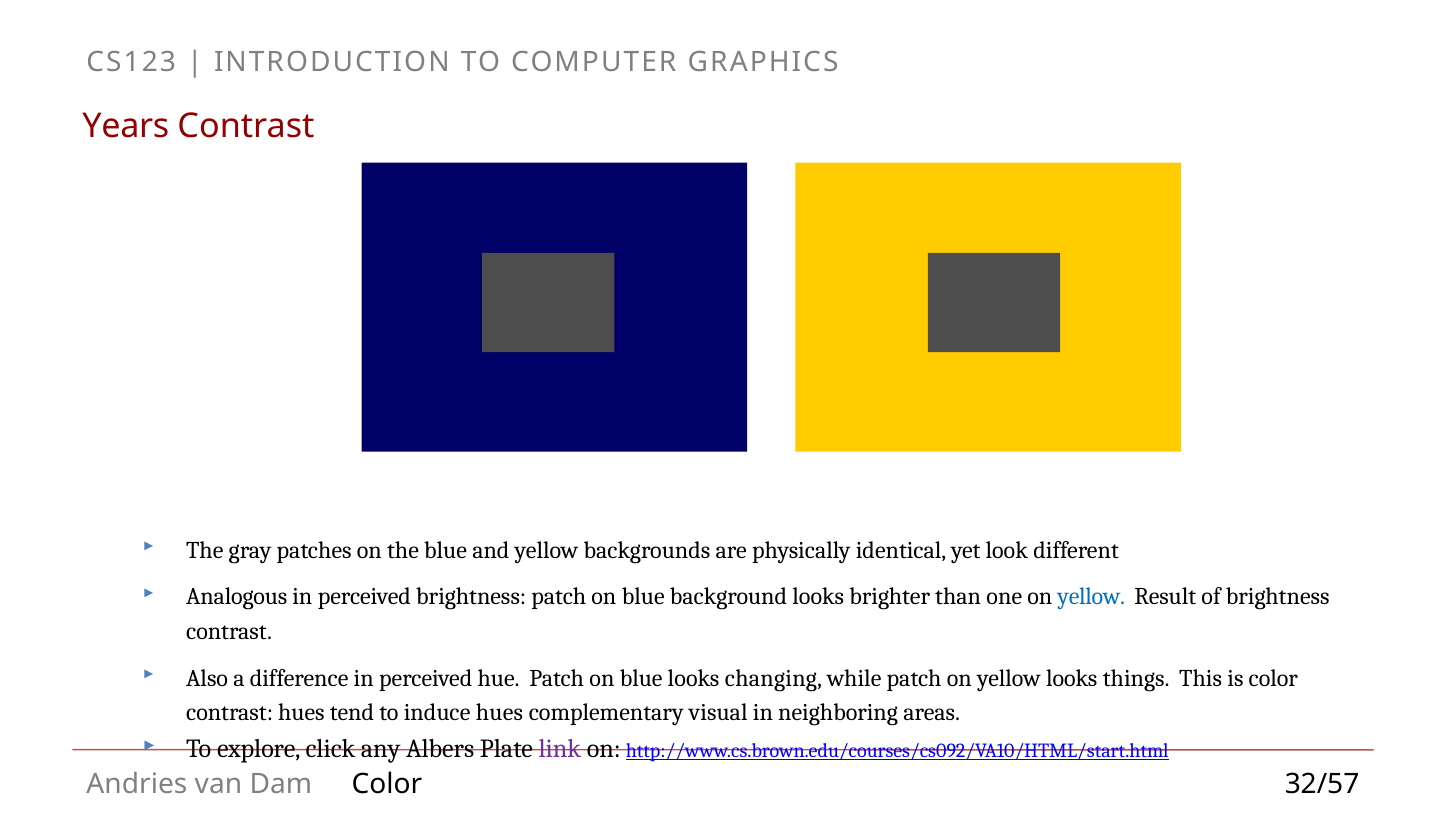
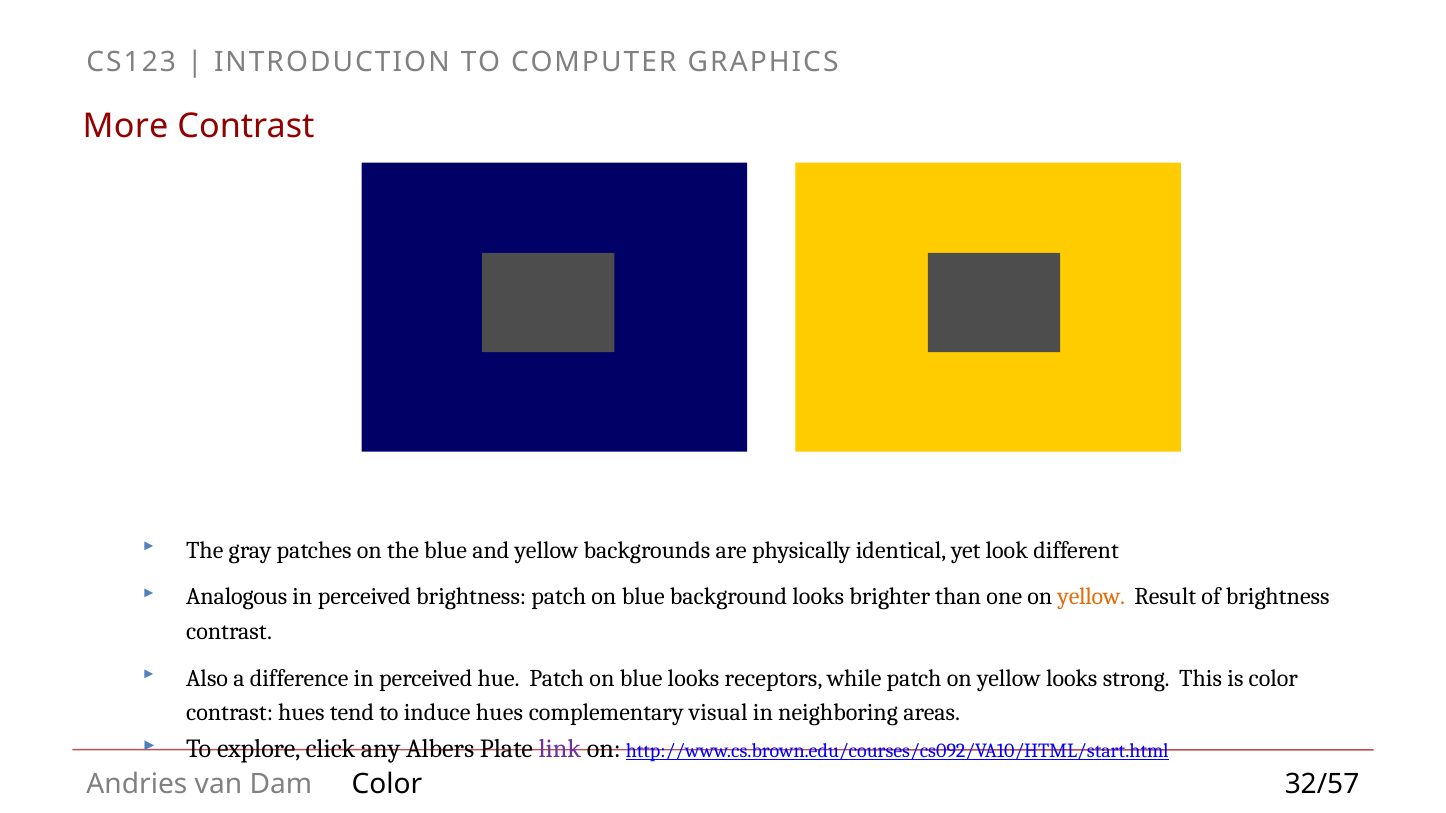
Years: Years -> More
yellow at (1091, 597) colour: blue -> orange
changing: changing -> receptors
things: things -> strong
